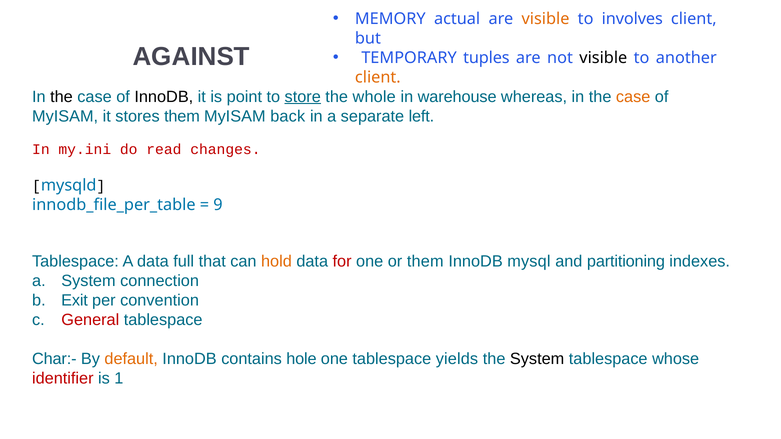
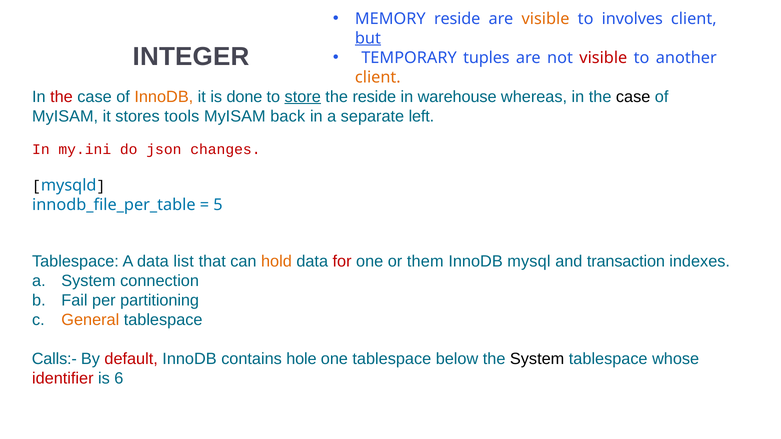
MEMORY actual: actual -> reside
but underline: none -> present
AGAINST: AGAINST -> INTEGER
visible at (603, 58) colour: black -> red
the at (61, 97) colour: black -> red
InnoDB at (164, 97) colour: black -> orange
point: point -> done
the whole: whole -> reside
case at (633, 97) colour: orange -> black
stores them: them -> tools
read: read -> json
9: 9 -> 5
full: full -> list
partitioning: partitioning -> transaction
Exit: Exit -> Fail
convention: convention -> partitioning
General colour: red -> orange
Char:-: Char:- -> Calls:-
default colour: orange -> red
yields: yields -> below
1: 1 -> 6
